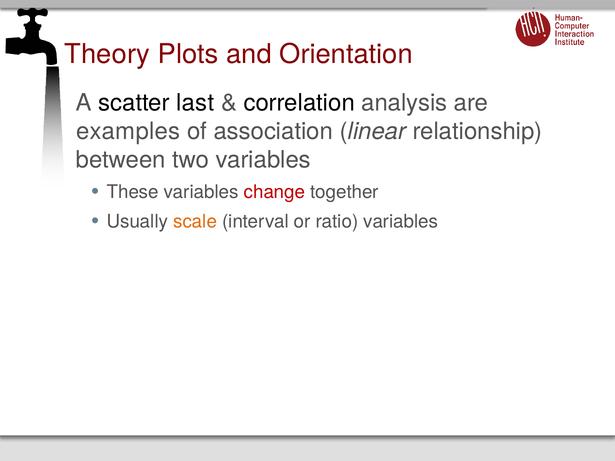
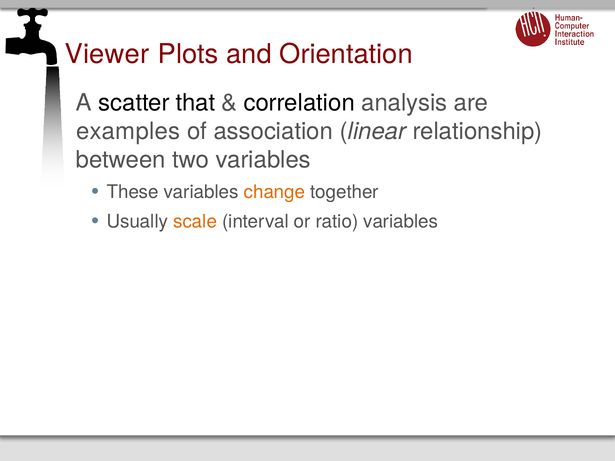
Theory: Theory -> Viewer
last: last -> that
change colour: red -> orange
